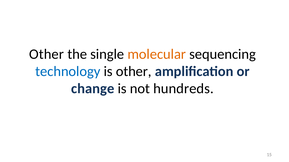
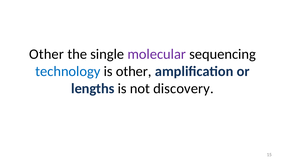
molecular colour: orange -> purple
change: change -> lengths
hundreds: hundreds -> discovery
